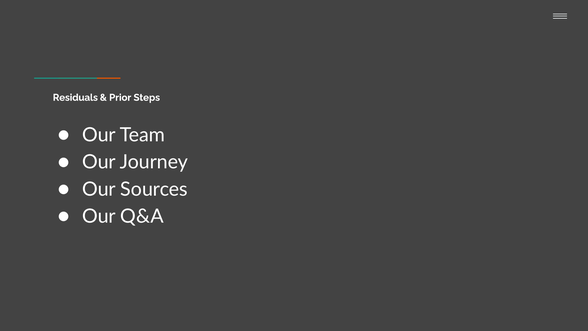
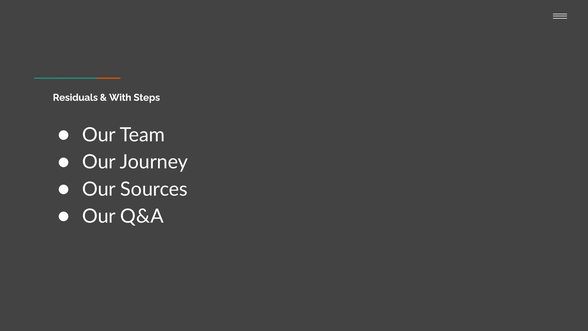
Prior: Prior -> With
